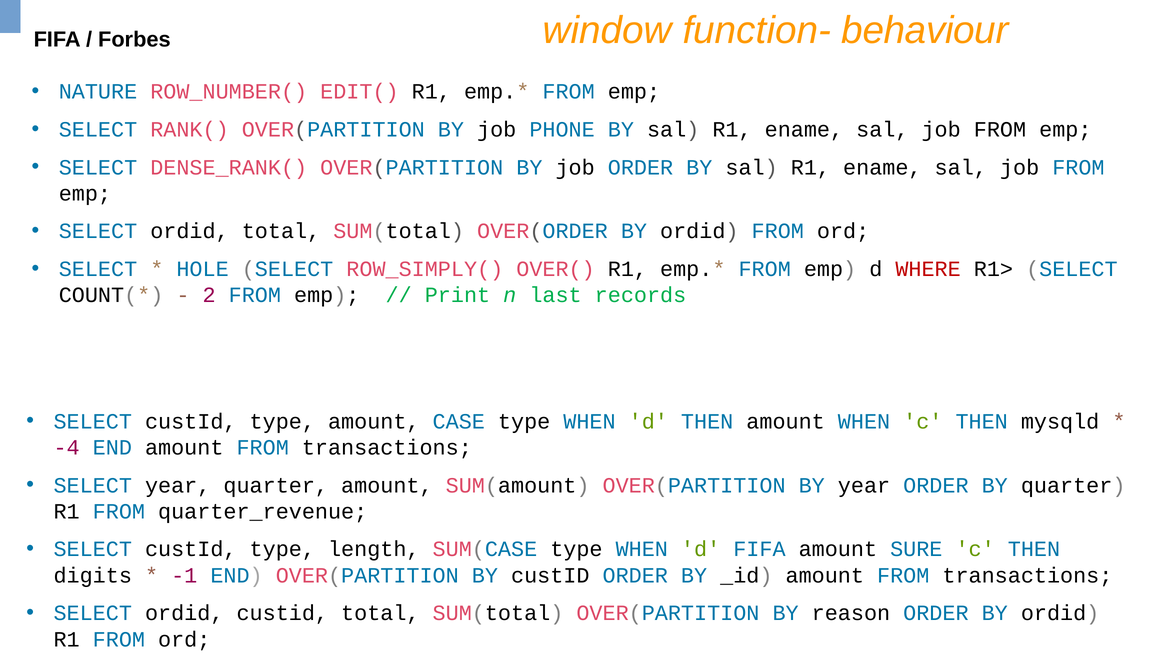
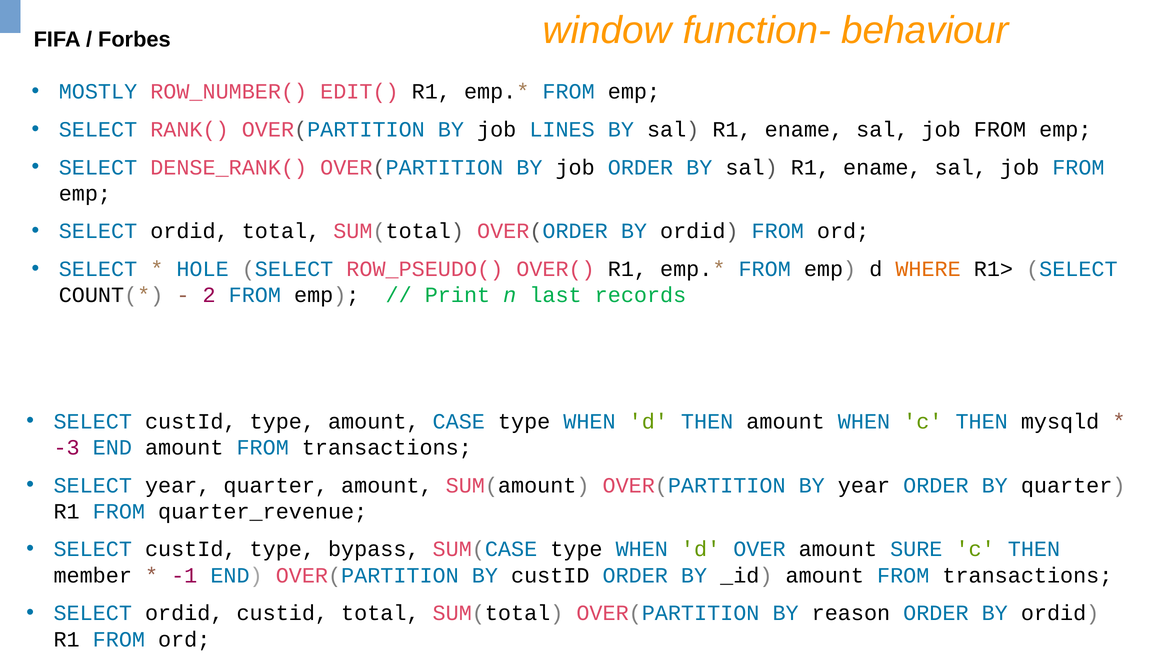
NATURE: NATURE -> MOSTLY
PHONE: PHONE -> LINES
ROW_SIMPLY(: ROW_SIMPLY( -> ROW_PSEUDO(
WHERE colour: red -> orange
-4: -4 -> -3
length: length -> bypass
d FIFA: FIFA -> OVER
digits: digits -> member
